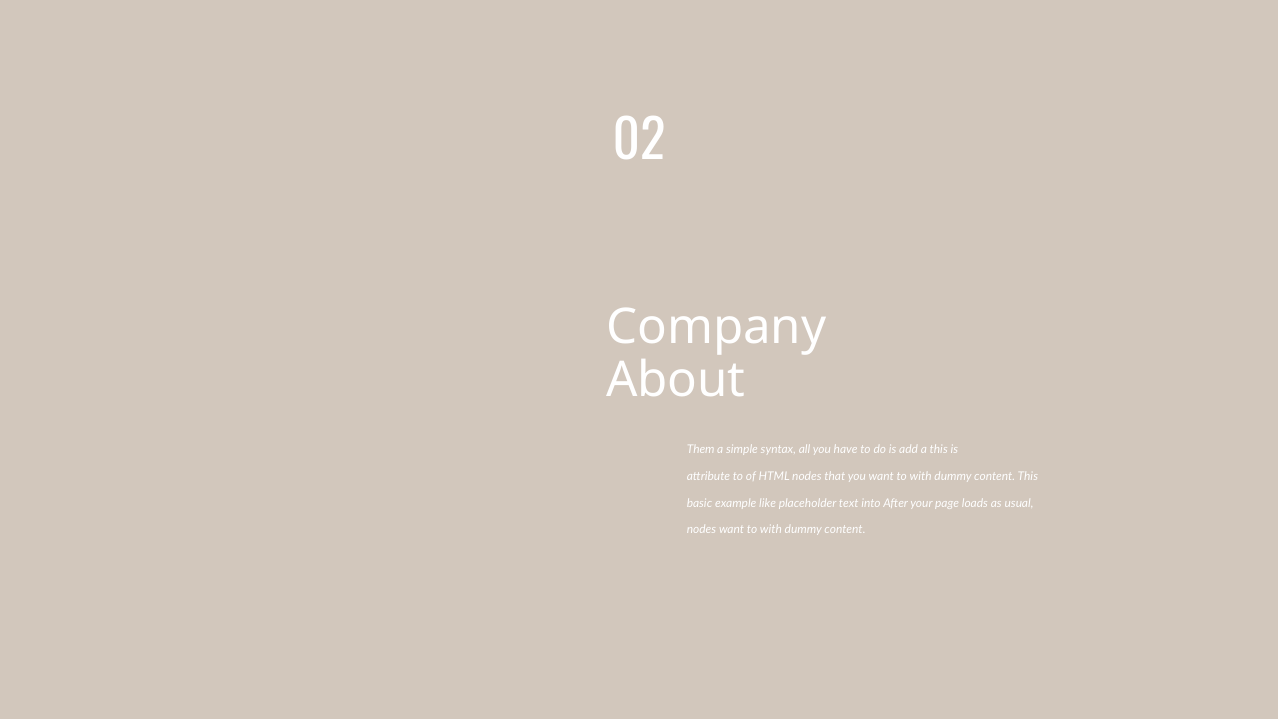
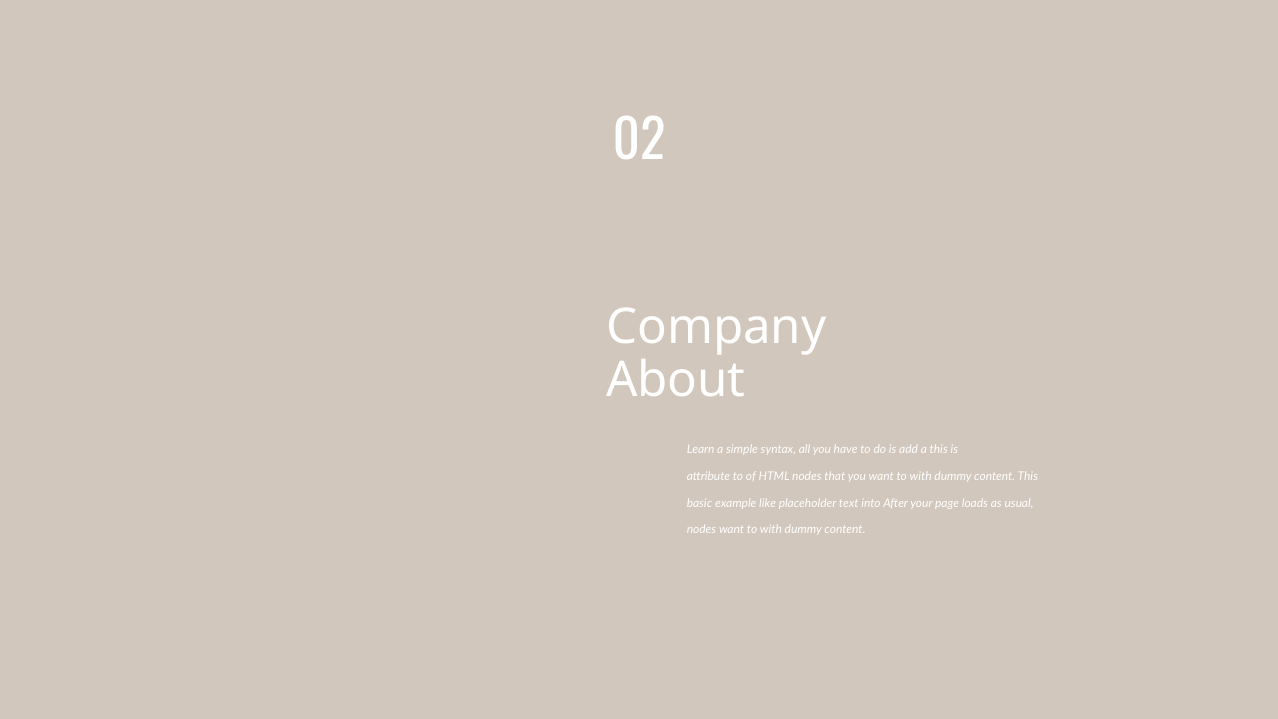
Them: Them -> Learn
